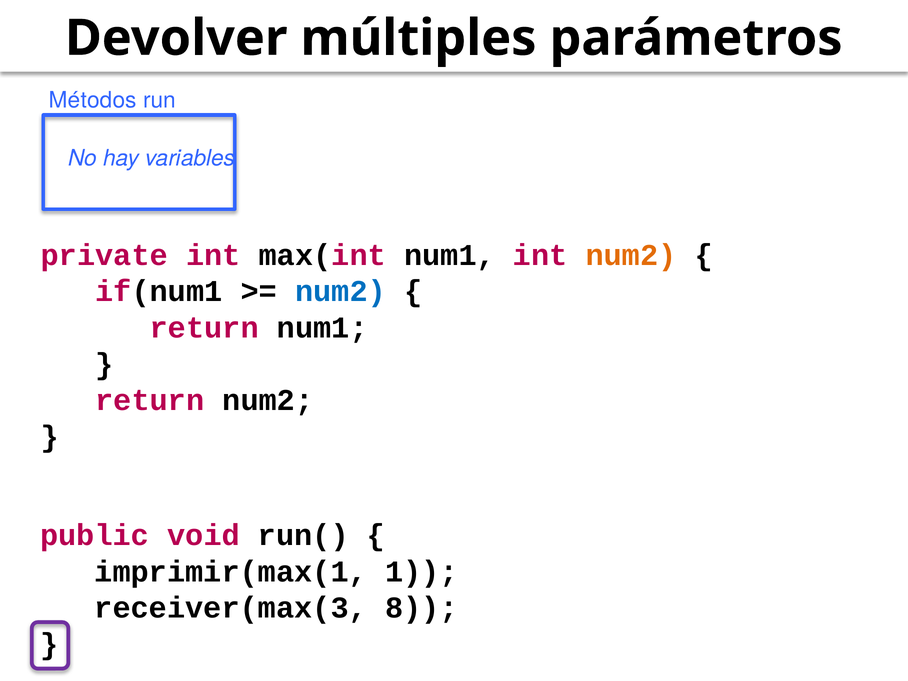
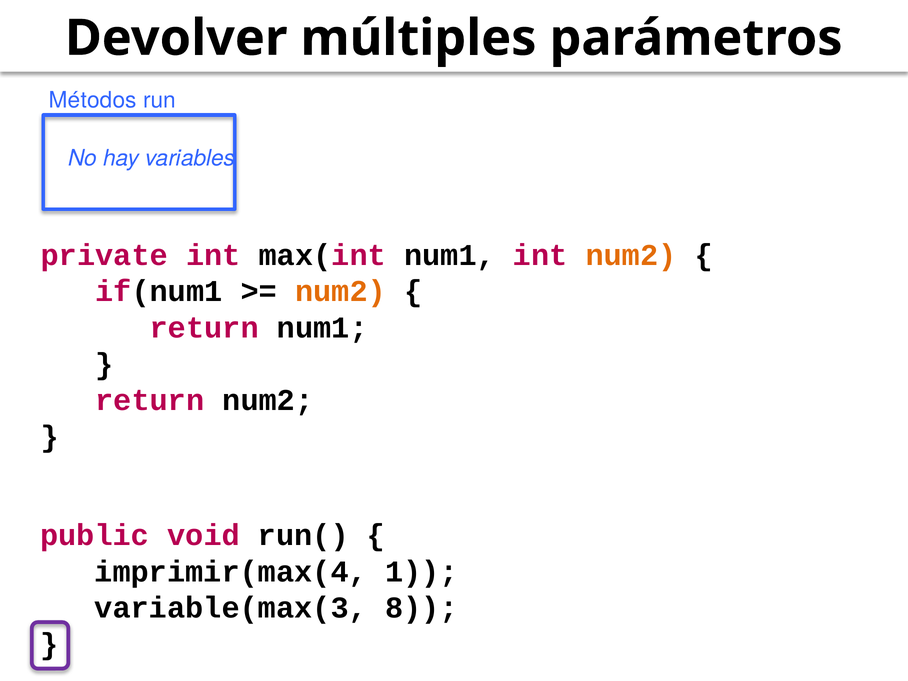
num2 at (341, 292) colour: blue -> orange
imprimir(max(1: imprimir(max(1 -> imprimir(max(4
receiver(max(3: receiver(max(3 -> variable(max(3
